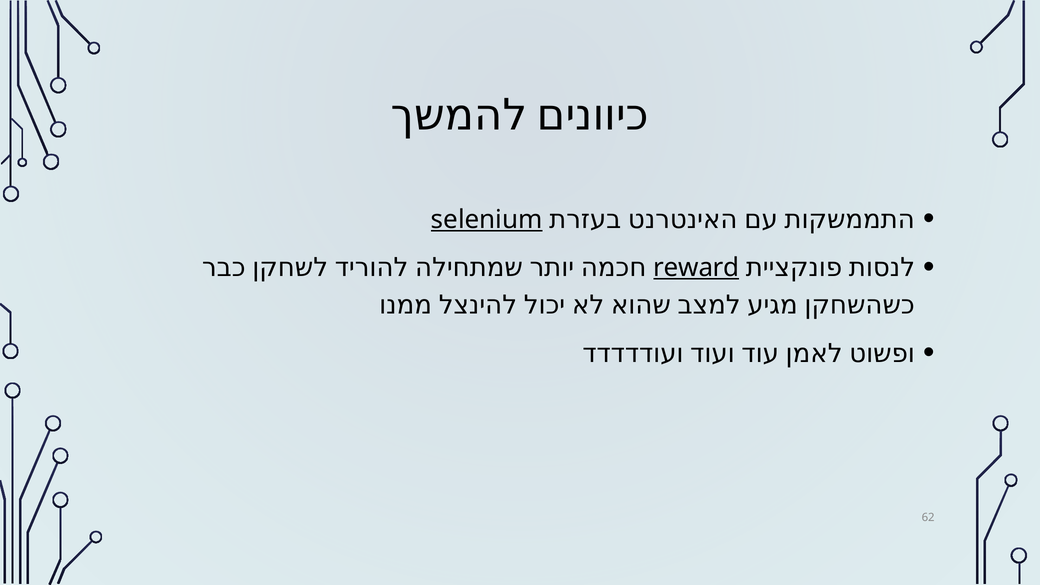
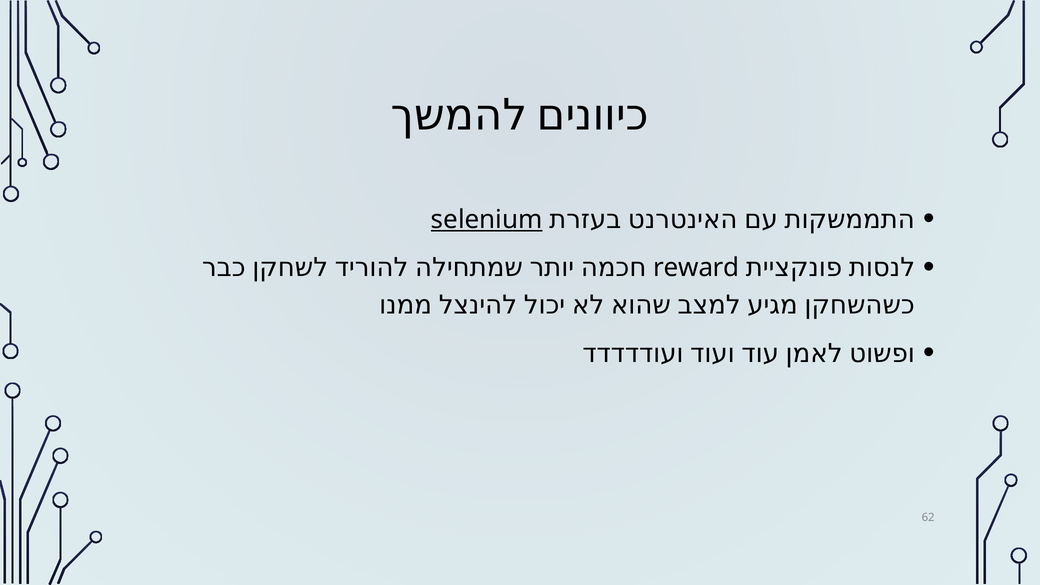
reward underline: present -> none
